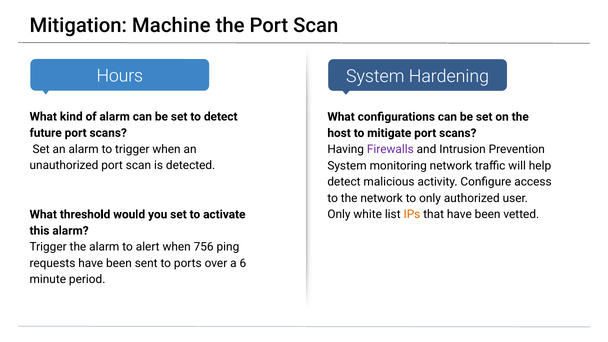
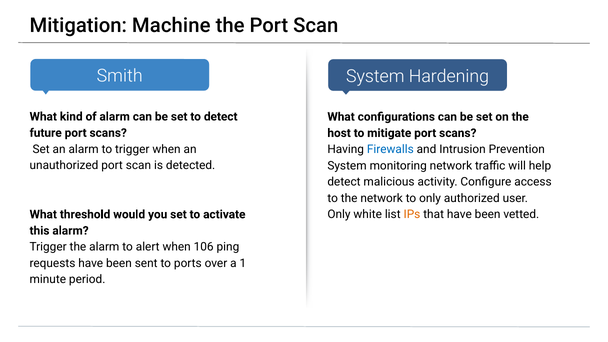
Hours: Hours -> Smith
Firewalls colour: purple -> blue
756: 756 -> 106
6: 6 -> 1
